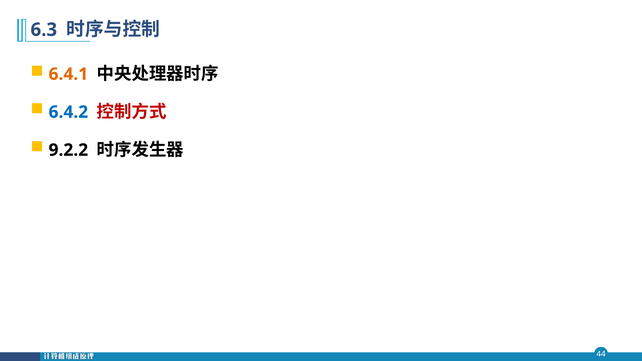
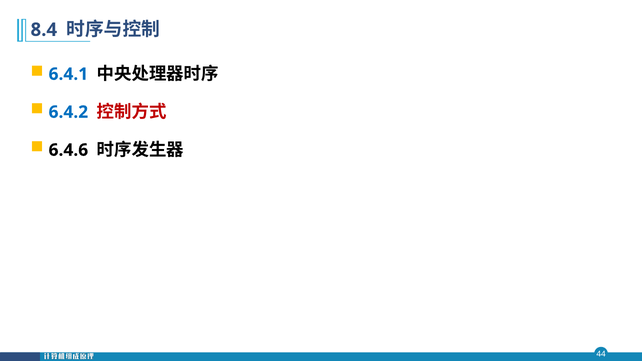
6.3: 6.3 -> 8.4
6.4.1 colour: orange -> blue
9.2.2: 9.2.2 -> 6.4.6
